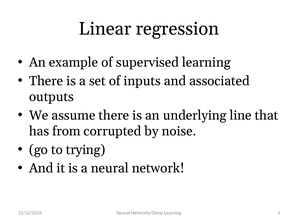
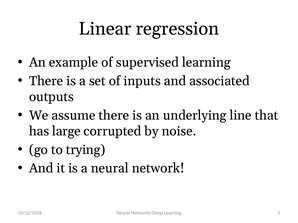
from: from -> large
